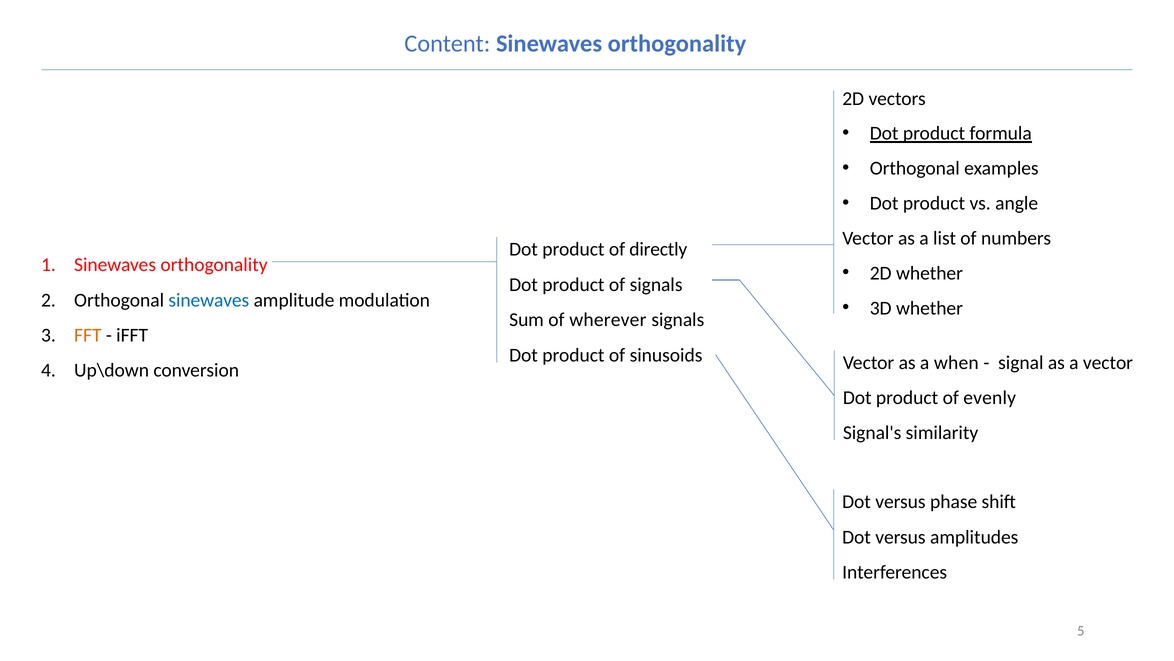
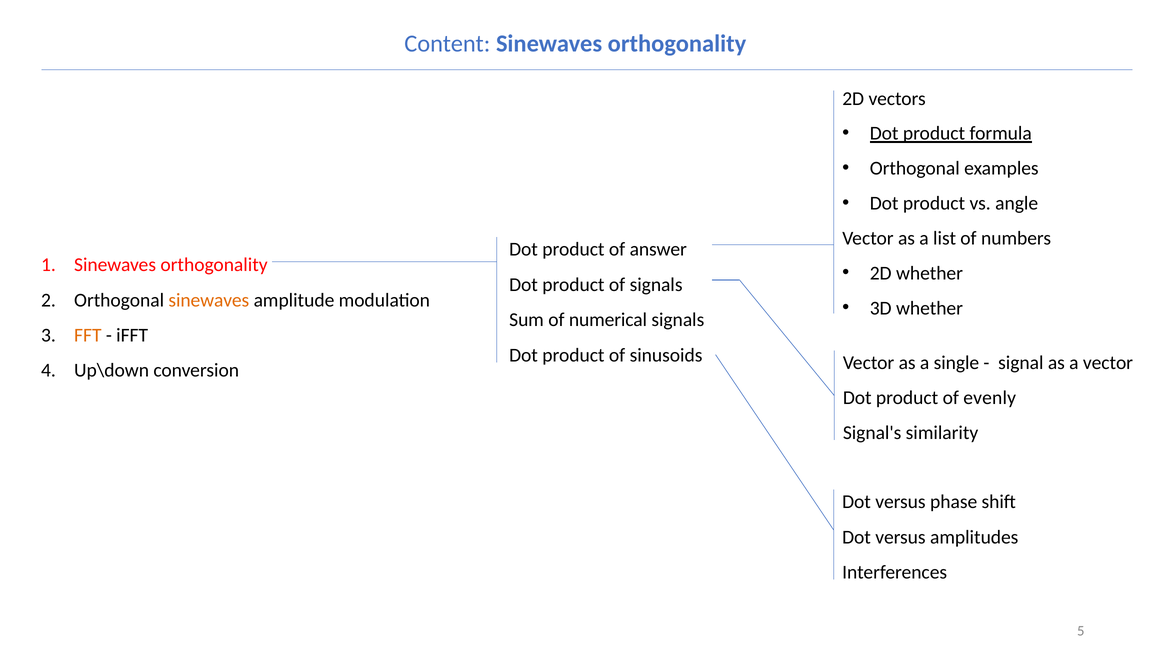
directly: directly -> answer
sinewaves at (209, 300) colour: blue -> orange
wherever: wherever -> numerical
when: when -> single
